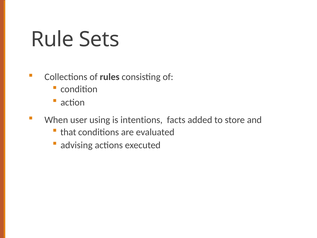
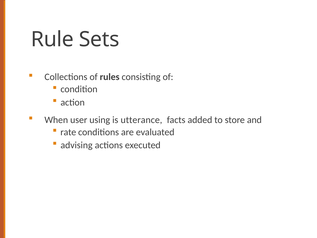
intentions: intentions -> utterance
that: that -> rate
